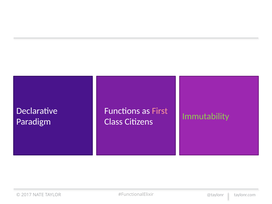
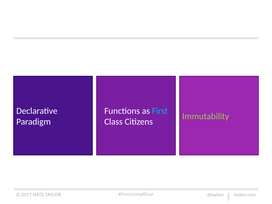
First colour: pink -> light blue
